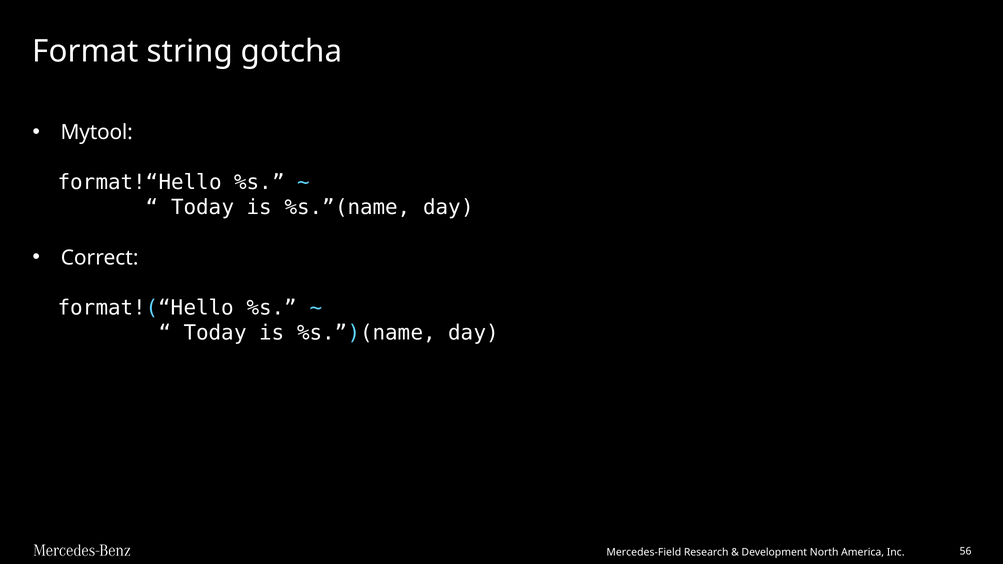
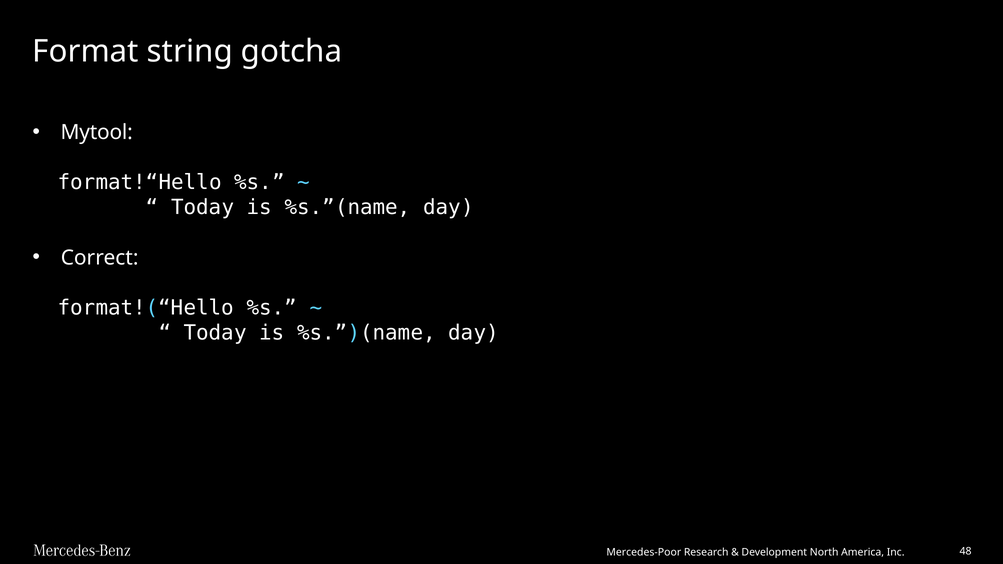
Mercedes-Field: Mercedes-Field -> Mercedes-Poor
56: 56 -> 48
